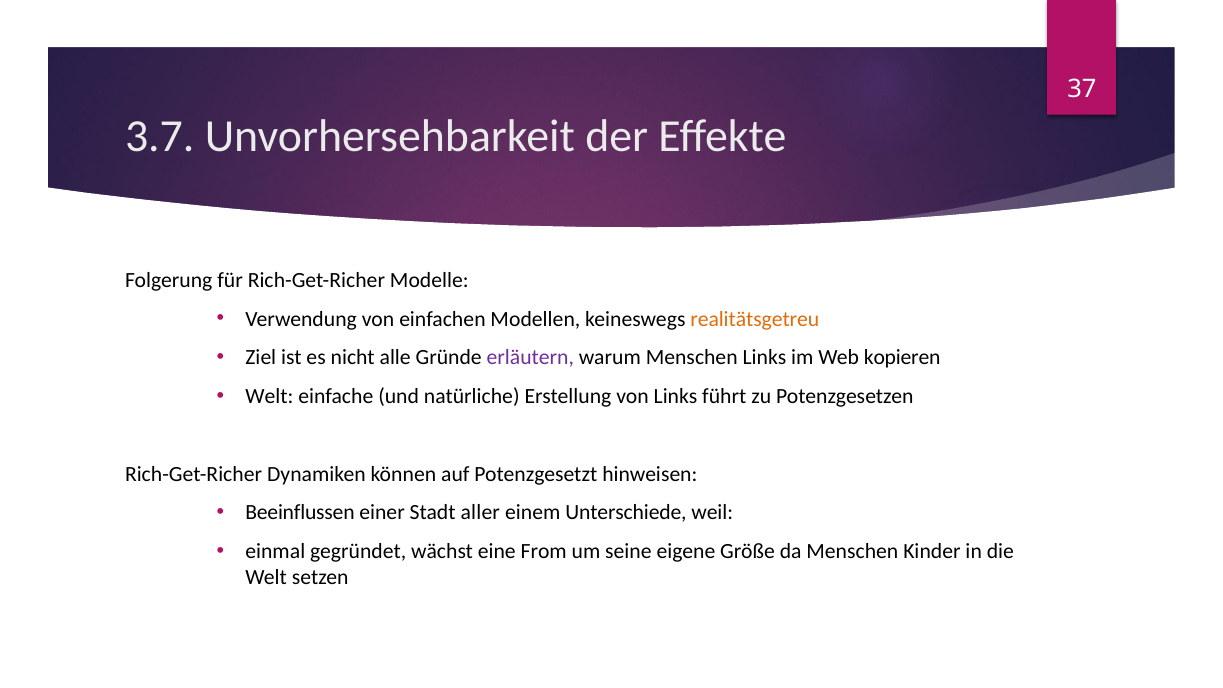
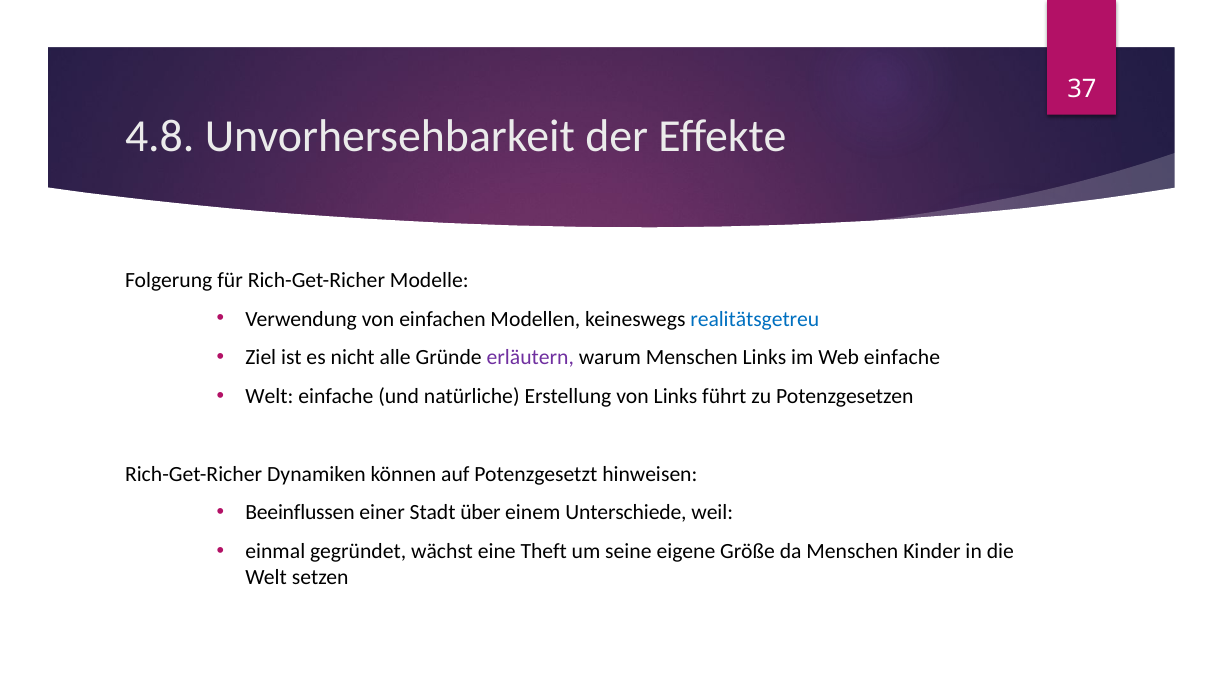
3.7: 3.7 -> 4.8
realitätsgetreu colour: orange -> blue
Web kopieren: kopieren -> einfache
aller: aller -> über
From: From -> Theft
